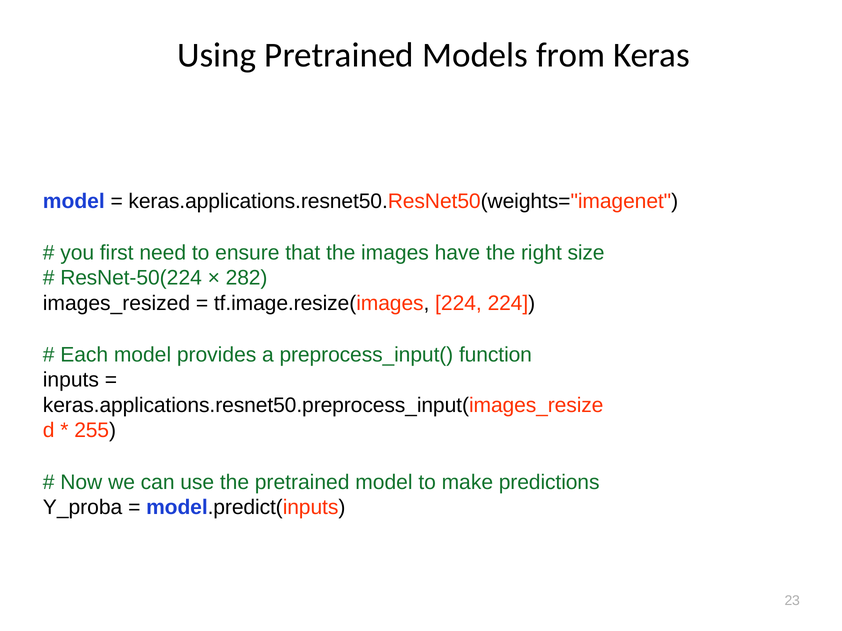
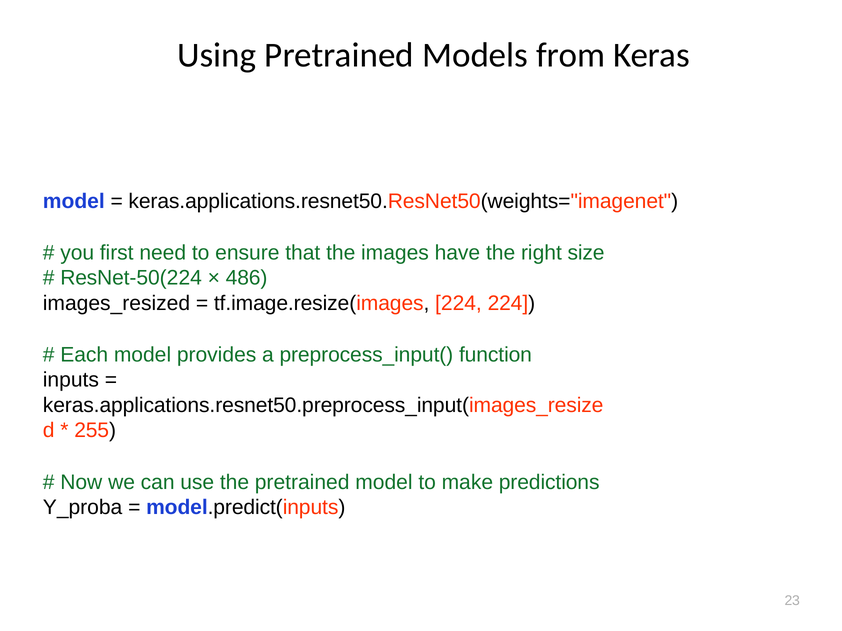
282: 282 -> 486
